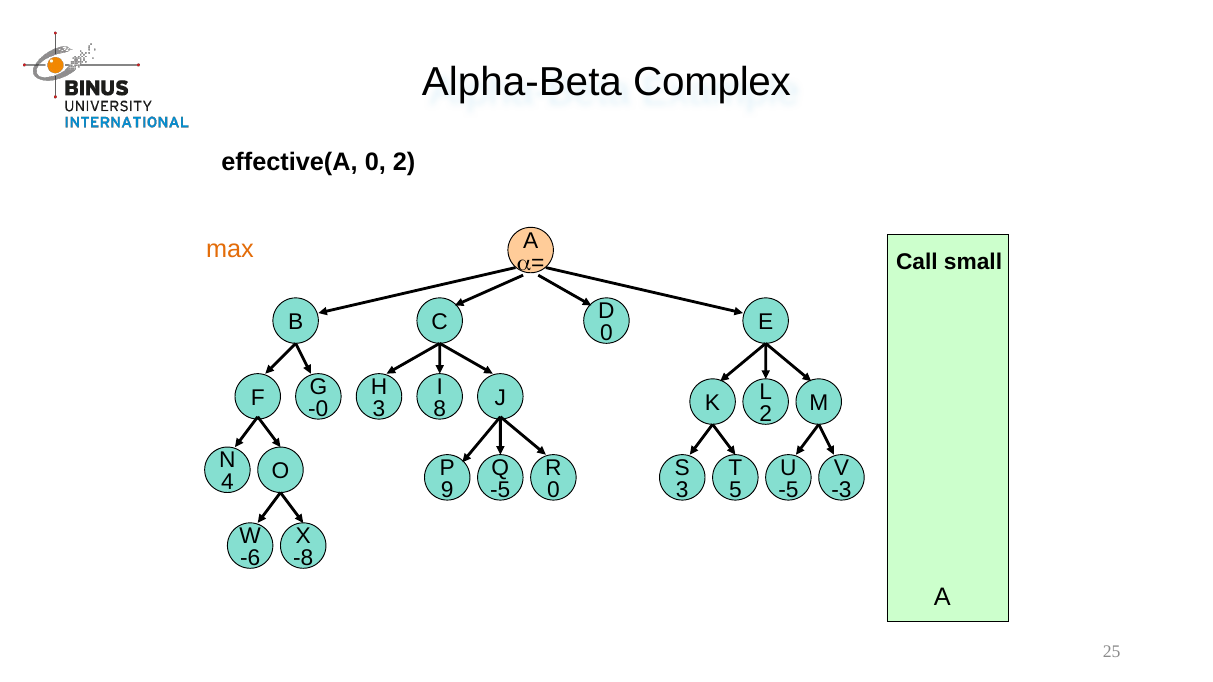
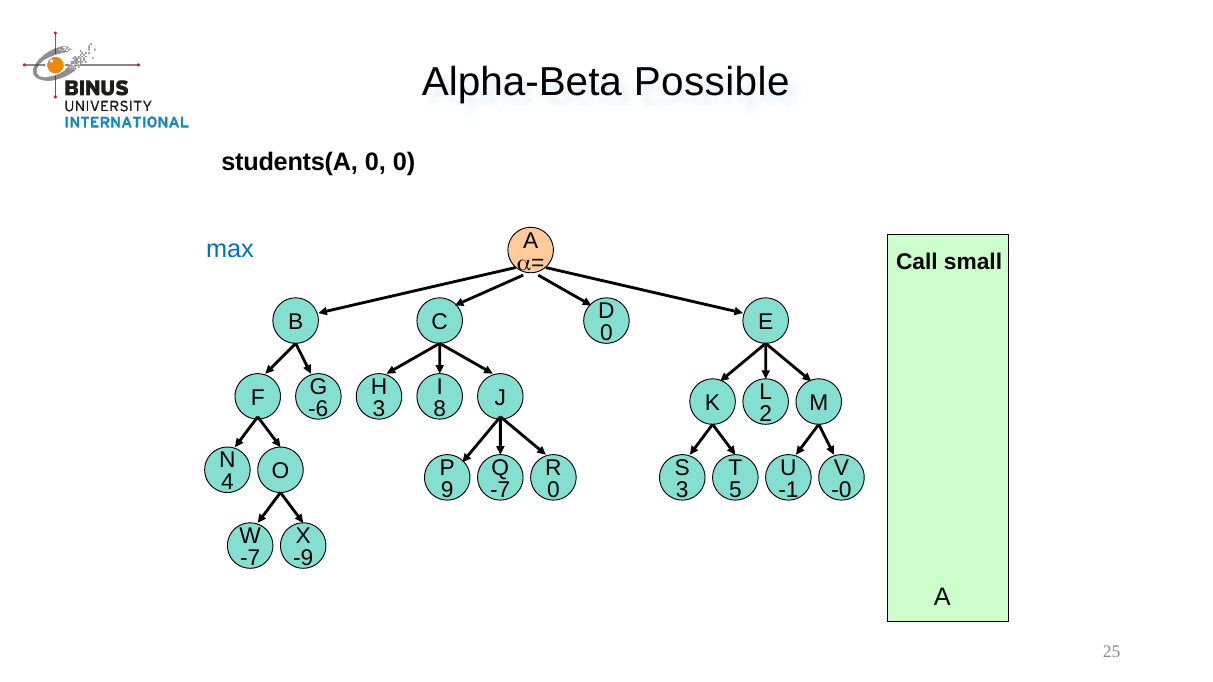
Complex: Complex -> Possible
effective(A: effective(A -> students(A
0 2: 2 -> 0
max colour: orange -> blue
-0: -0 -> -6
-5 at (500, 490): -5 -> -7
-5 at (788, 490): -5 -> -1
-3: -3 -> -0
-6 at (250, 558): -6 -> -7
-8: -8 -> -9
